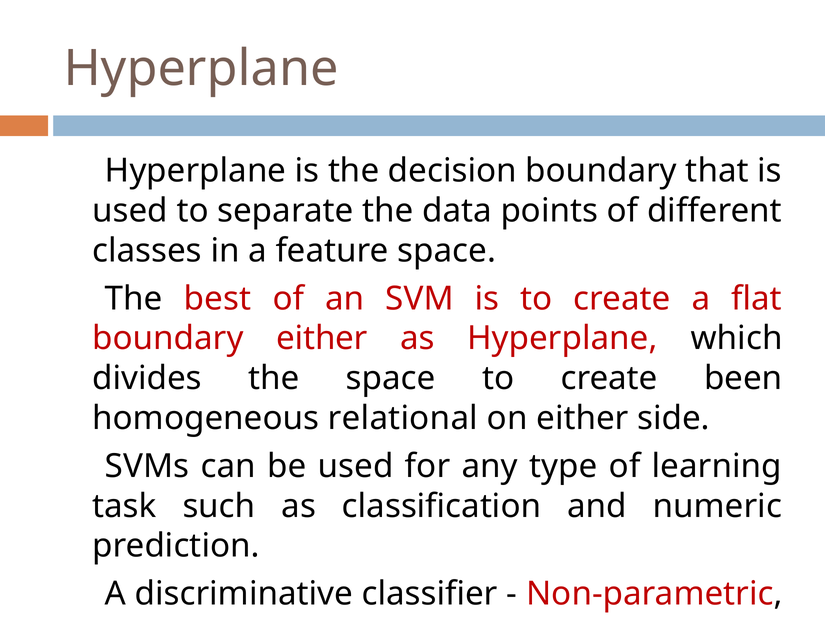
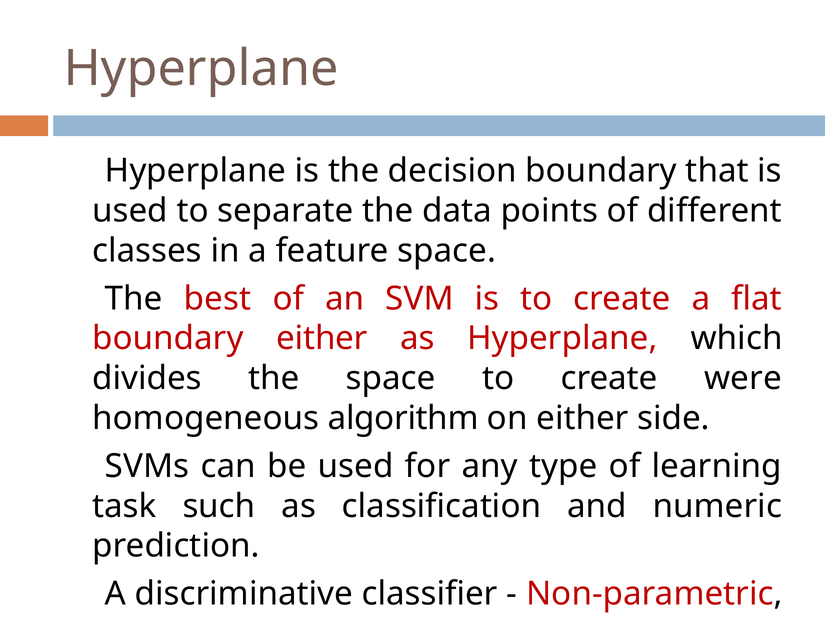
been: been -> were
relational: relational -> algorithm
